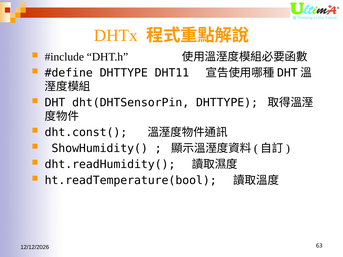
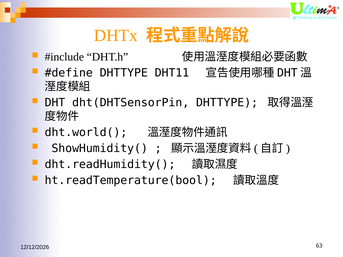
dht.const(: dht.const( -> dht.world(
